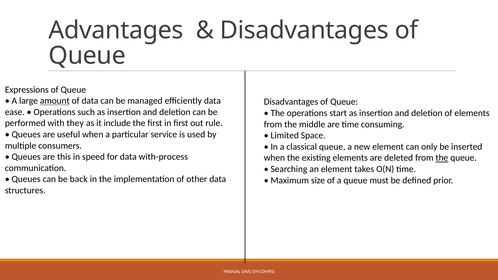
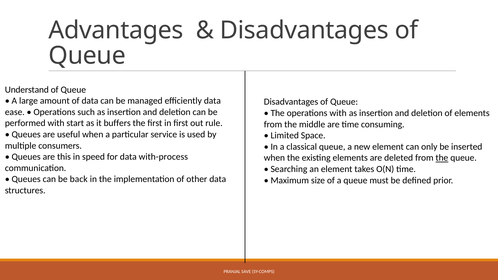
Expressions: Expressions -> Understand
amount underline: present -> none
operations start: start -> with
they: they -> start
include: include -> buffers
